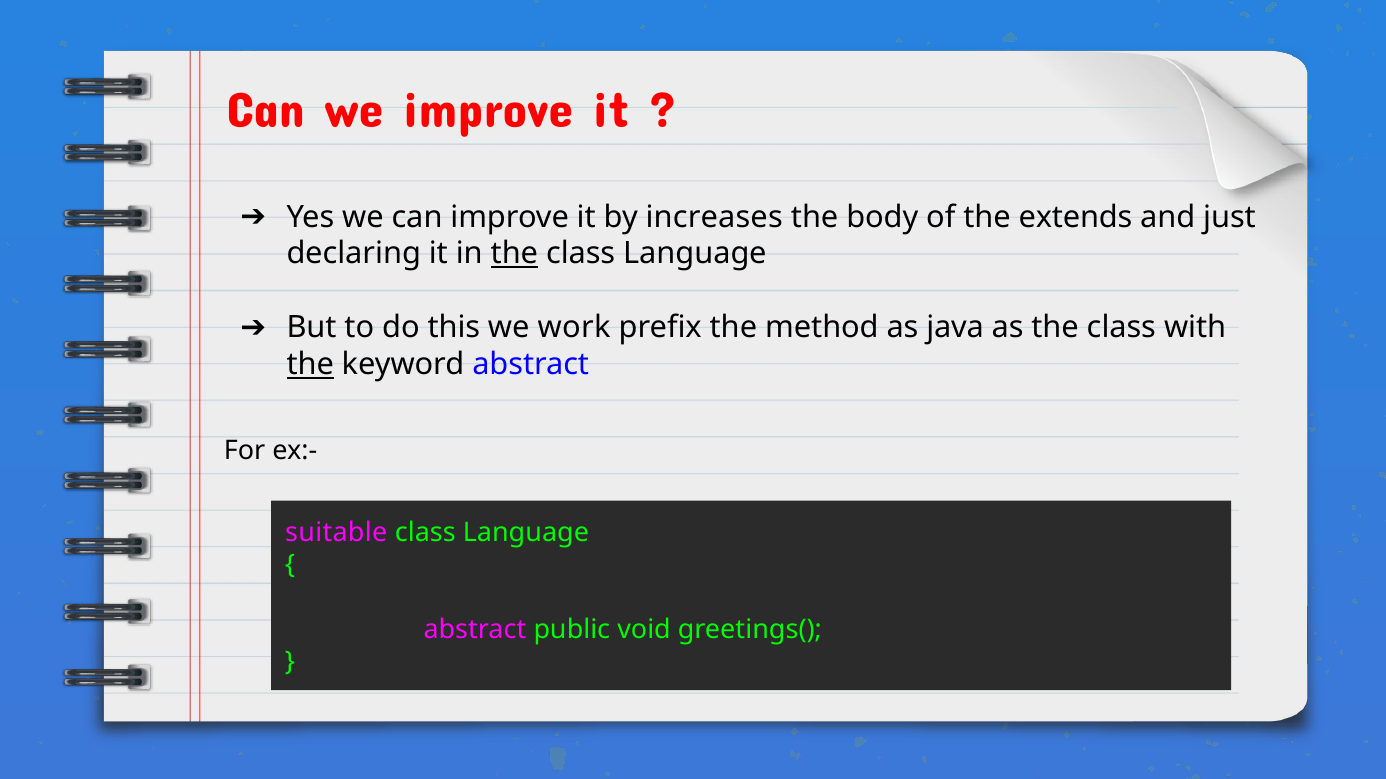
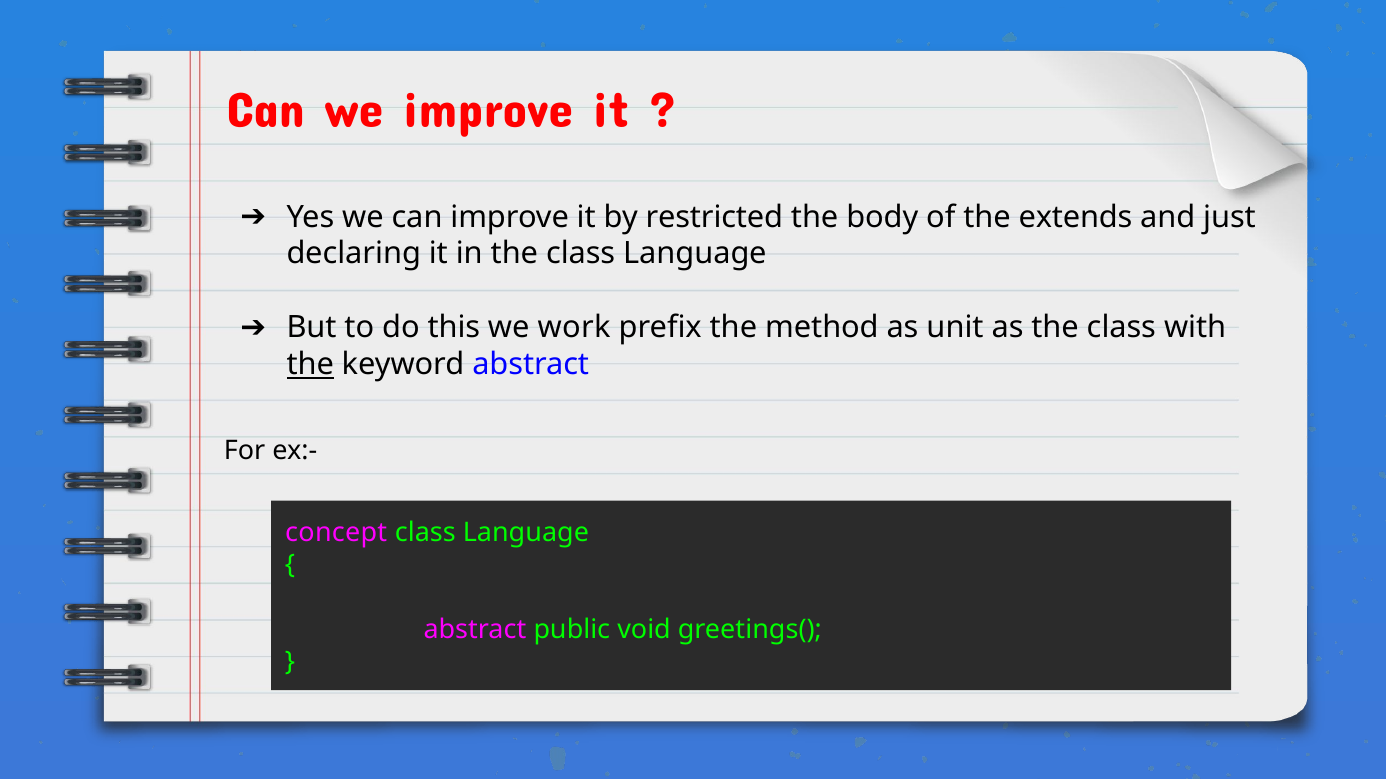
increases: increases -> restricted
the at (514, 254) underline: present -> none
java: java -> unit
suitable: suitable -> concept
